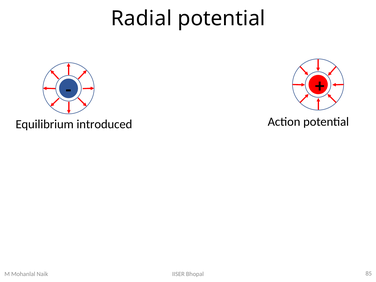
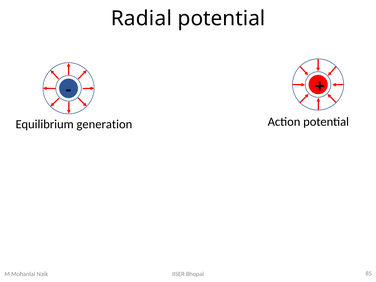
introduced: introduced -> generation
